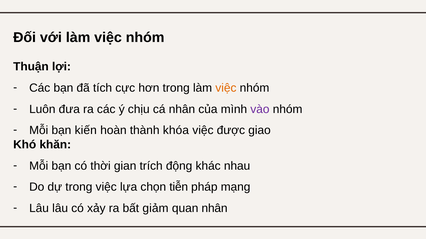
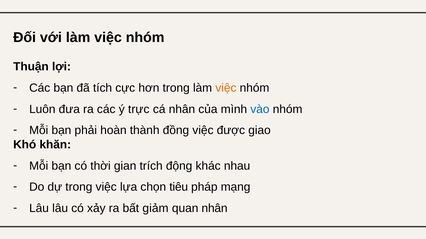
chịu: chịu -> trực
vào colour: purple -> blue
kiến: kiến -> phải
khóa: khóa -> đồng
tiễn: tiễn -> tiêu
